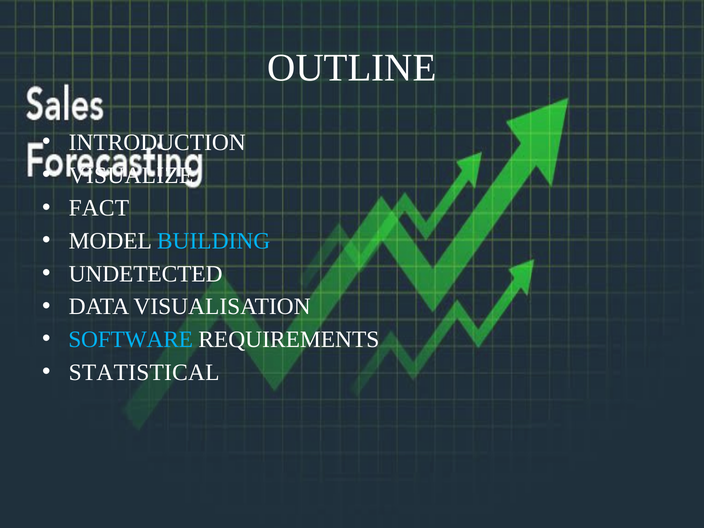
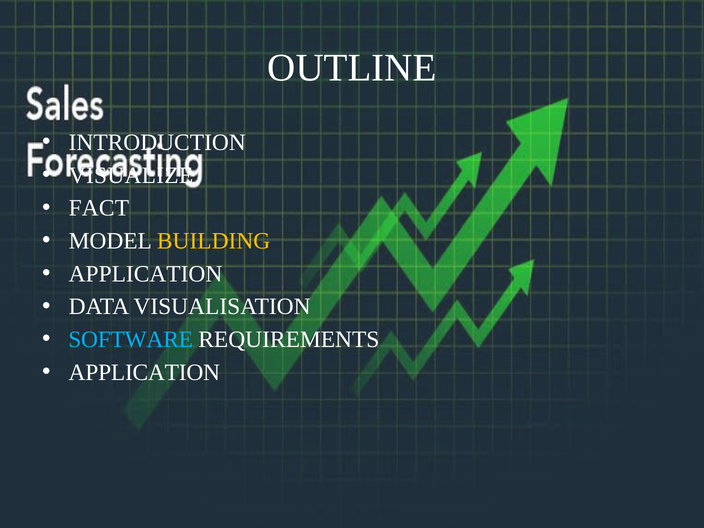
BUILDING colour: light blue -> yellow
UNDETECTED at (146, 274): UNDETECTED -> APPLICATION
STATISTICAL at (144, 372): STATISTICAL -> APPLICATION
